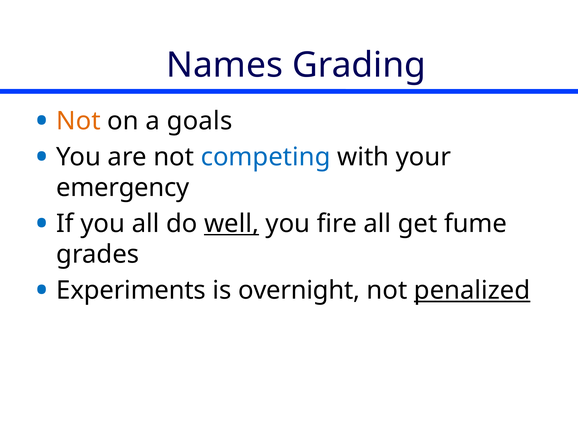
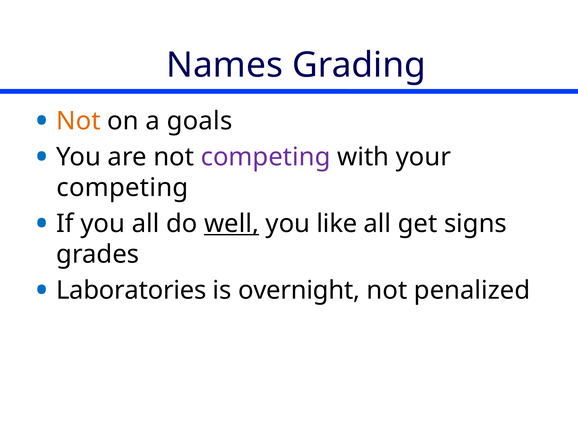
competing at (266, 157) colour: blue -> purple
emergency at (123, 188): emergency -> competing
fire: fire -> like
fume: fume -> signs
Experiments: Experiments -> Laboratories
penalized underline: present -> none
